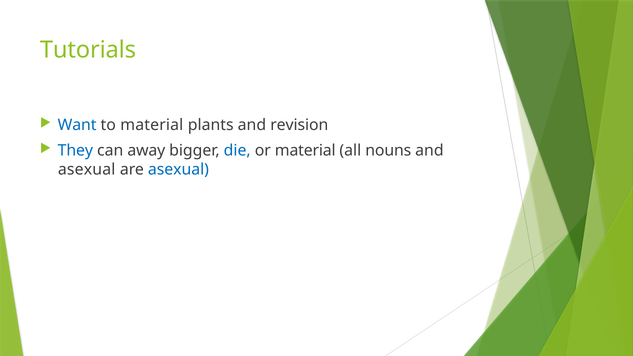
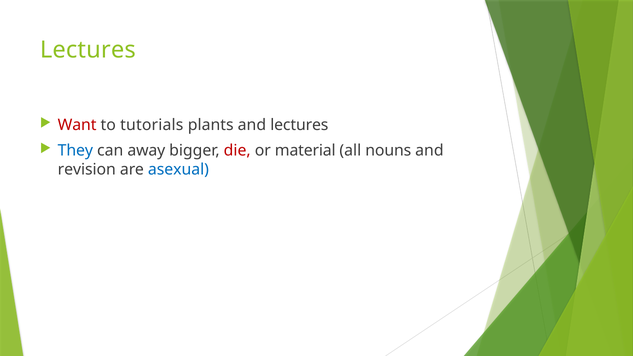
Tutorials at (88, 50): Tutorials -> Lectures
Want colour: blue -> red
to material: material -> tutorials
and revision: revision -> lectures
die colour: blue -> red
asexual at (87, 170): asexual -> revision
